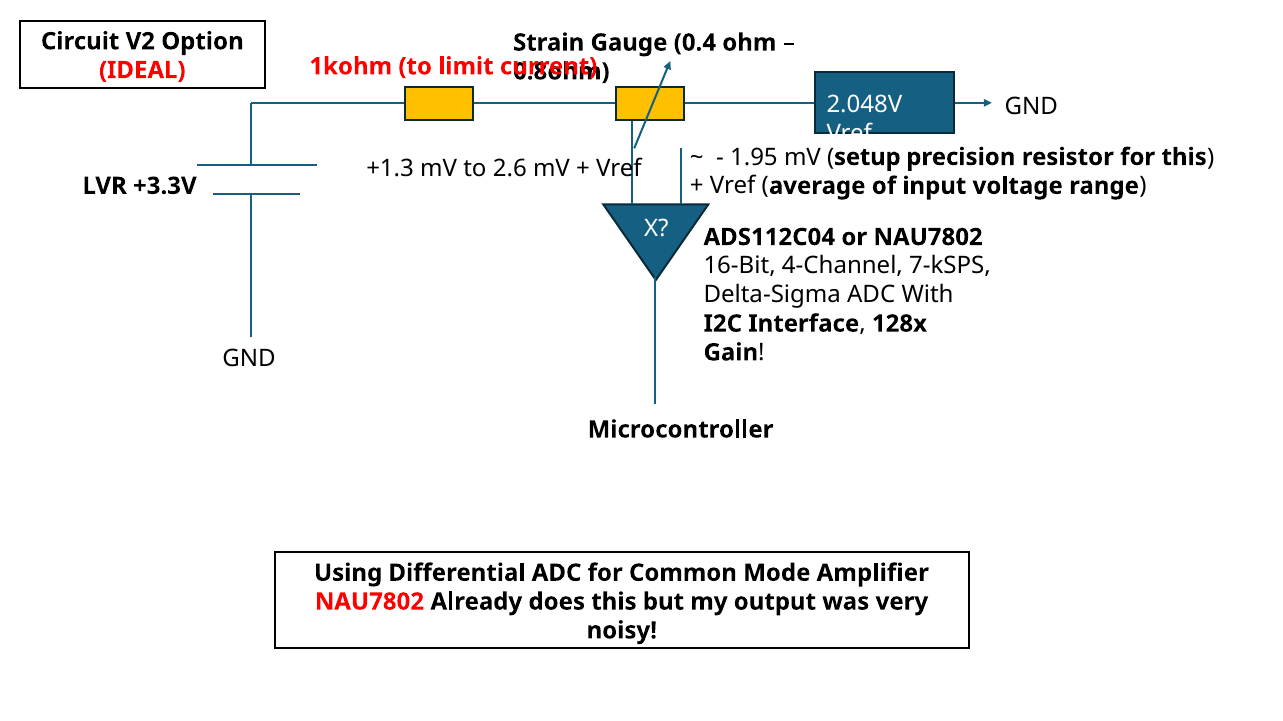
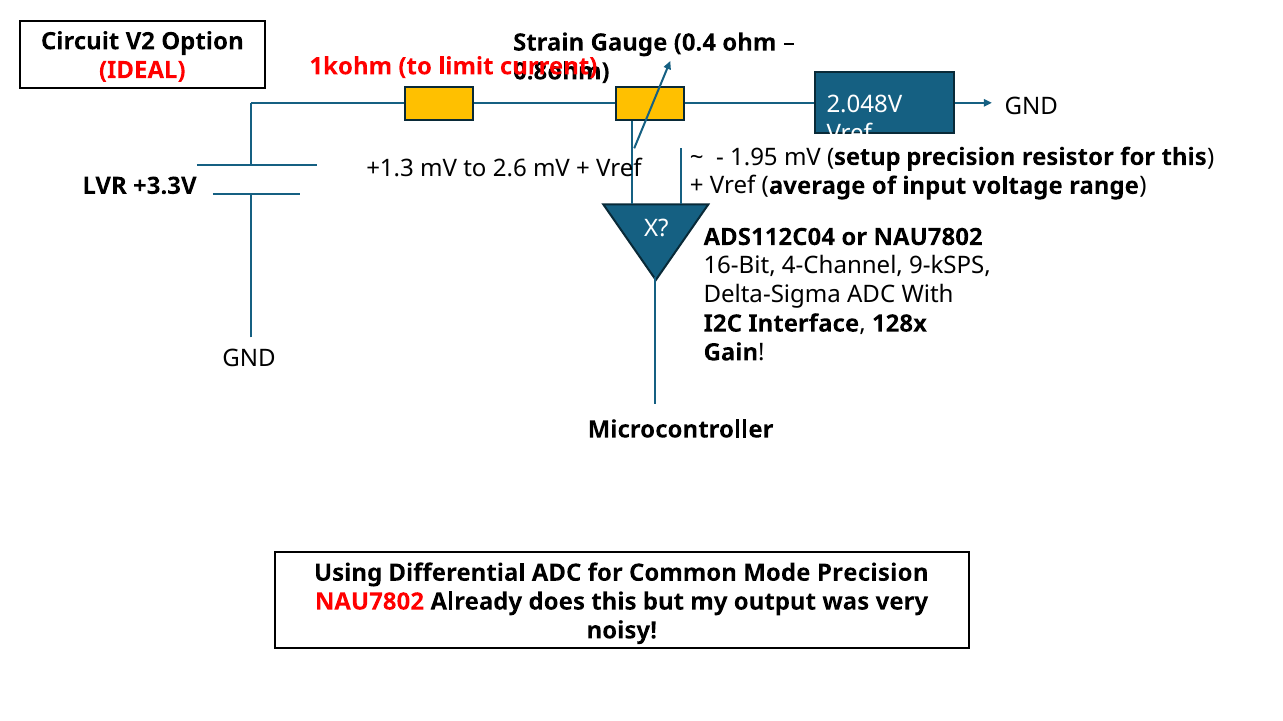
7-kSPS: 7-kSPS -> 9-kSPS
Mode Amplifier: Amplifier -> Precision
